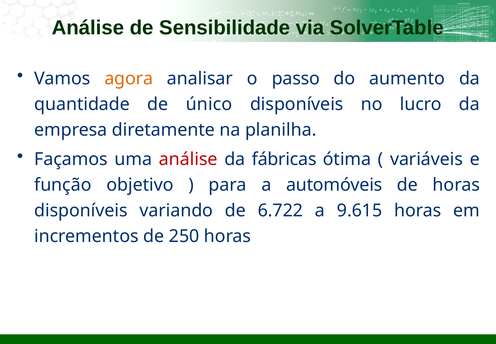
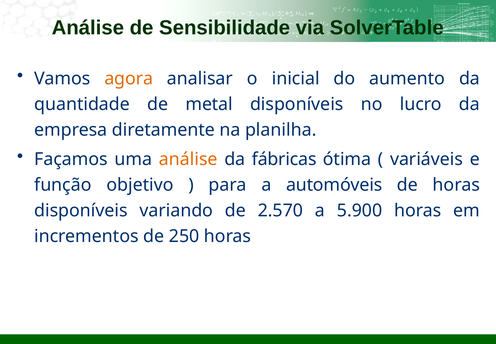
passo: passo -> inicial
único: único -> metal
análise at (188, 159) colour: red -> orange
6.722: 6.722 -> 2.570
9.615: 9.615 -> 5.900
